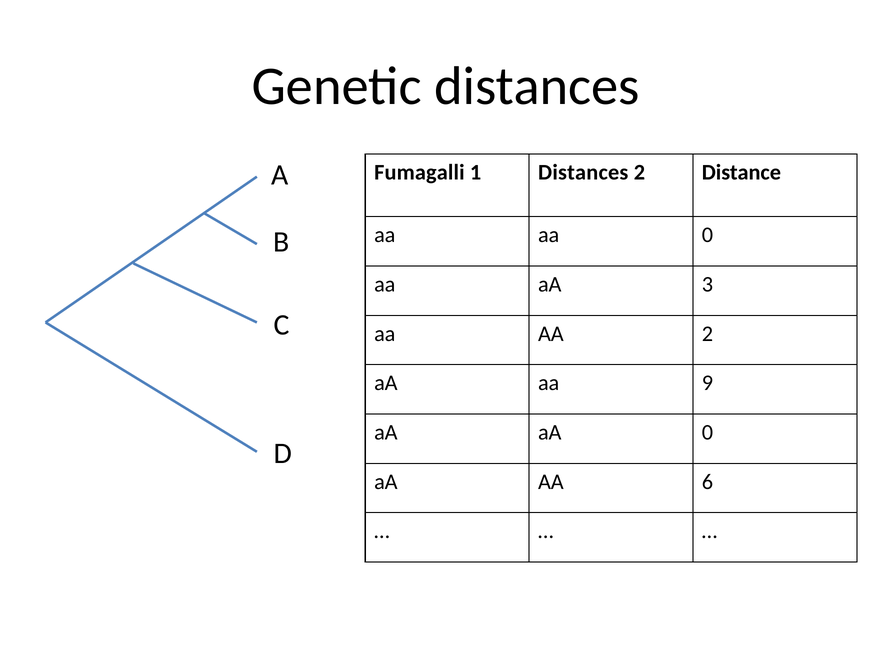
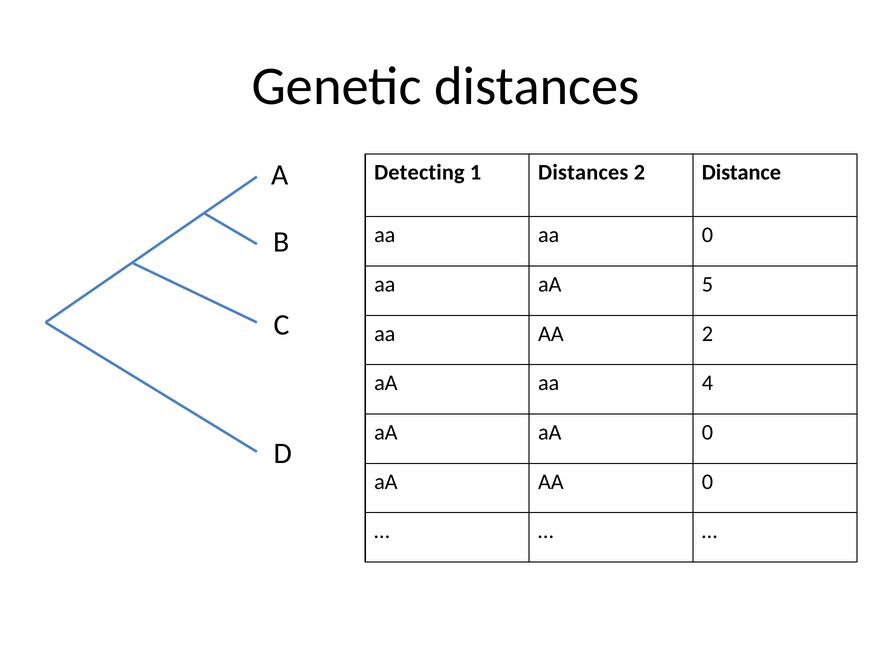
Fumagalli: Fumagalli -> Detecting
3: 3 -> 5
9: 9 -> 4
6 at (708, 482): 6 -> 0
